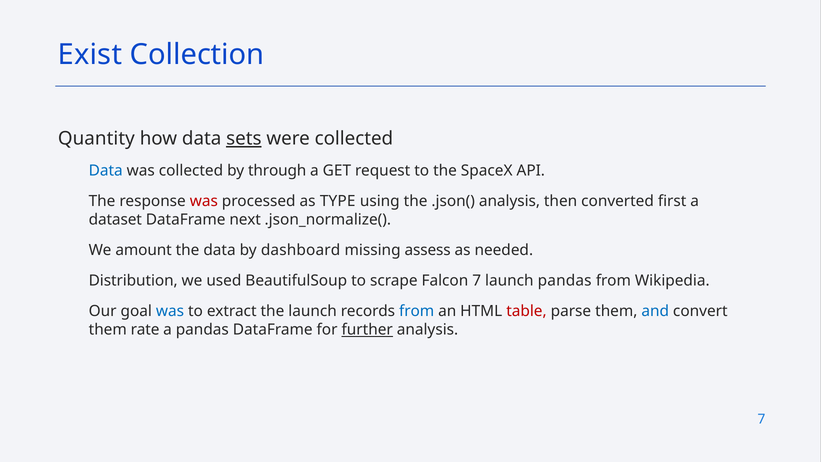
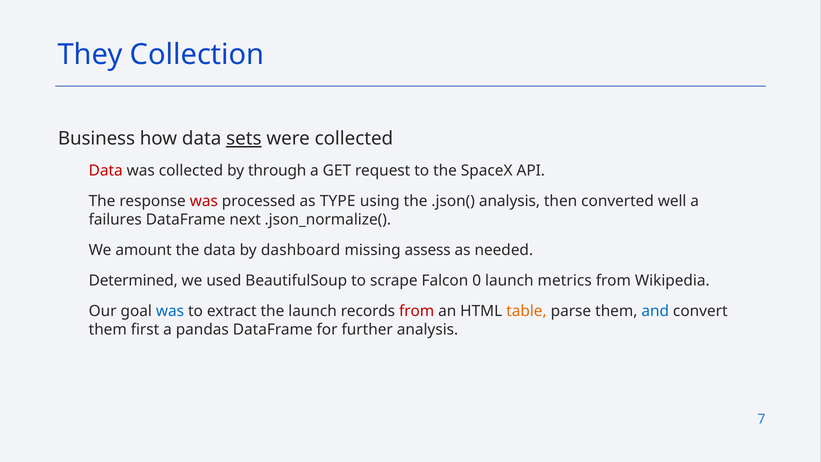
Exist: Exist -> They
Quantity: Quantity -> Business
Data at (106, 171) colour: blue -> red
first: first -> well
dataset: dataset -> failures
Distribution: Distribution -> Determined
Falcon 7: 7 -> 0
launch pandas: pandas -> metrics
from at (417, 311) colour: blue -> red
table colour: red -> orange
rate: rate -> first
further underline: present -> none
